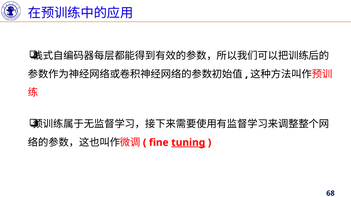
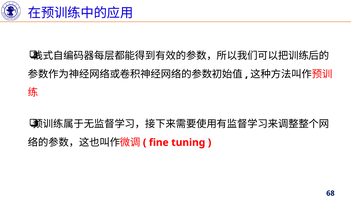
tuning underline: present -> none
